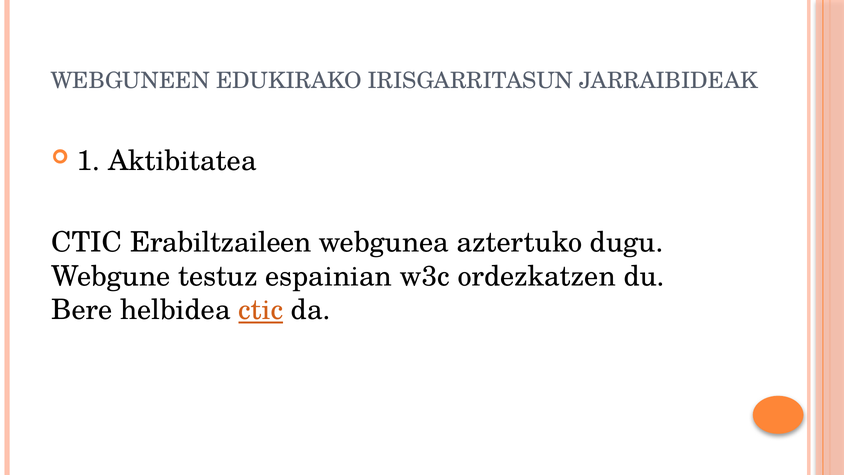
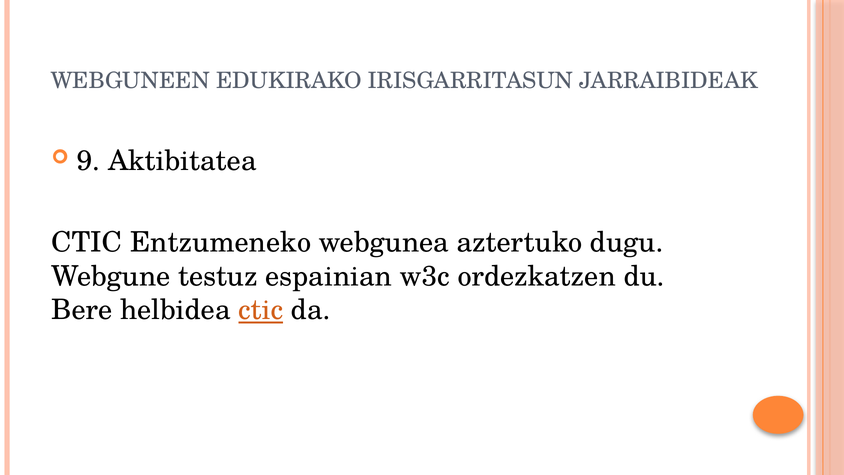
1: 1 -> 9
Erabiltzaileen: Erabiltzaileen -> Entzumeneko
